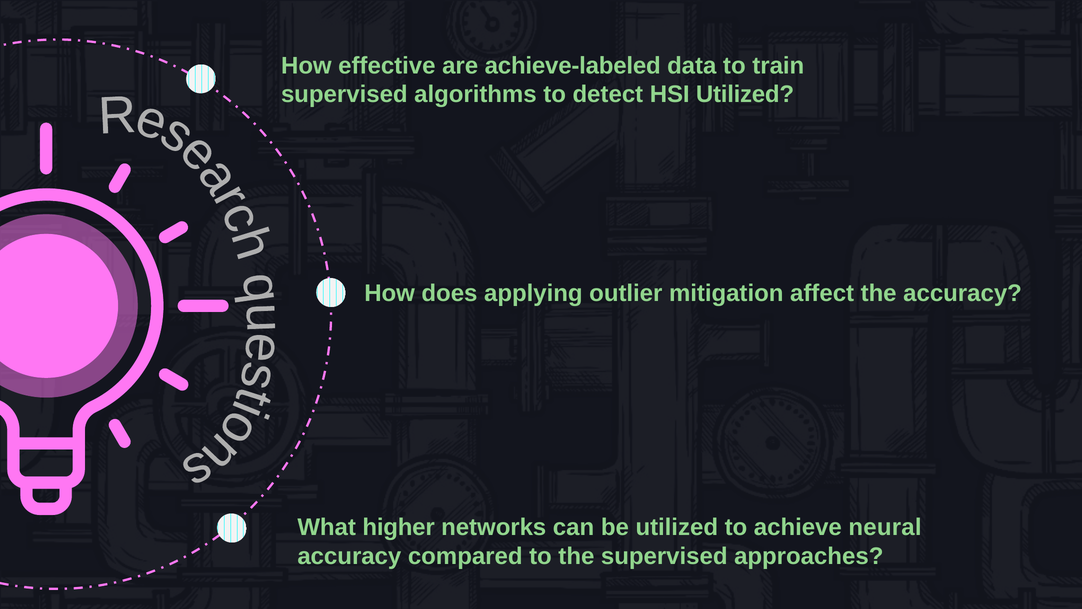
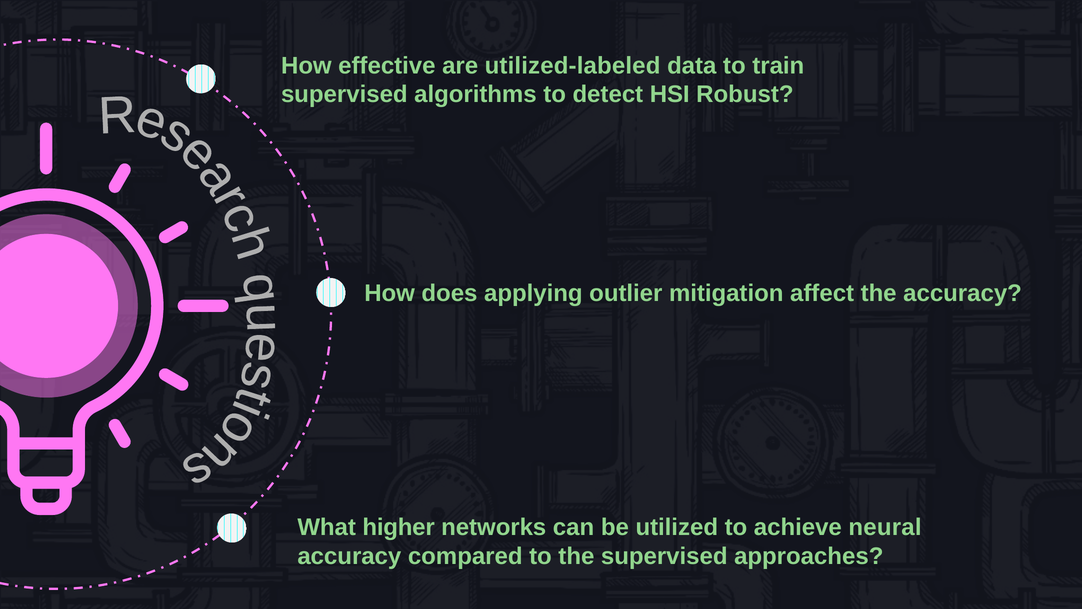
achieve-labeled: achieve-labeled -> utilized-labeled
HSI Utilized: Utilized -> Robust
